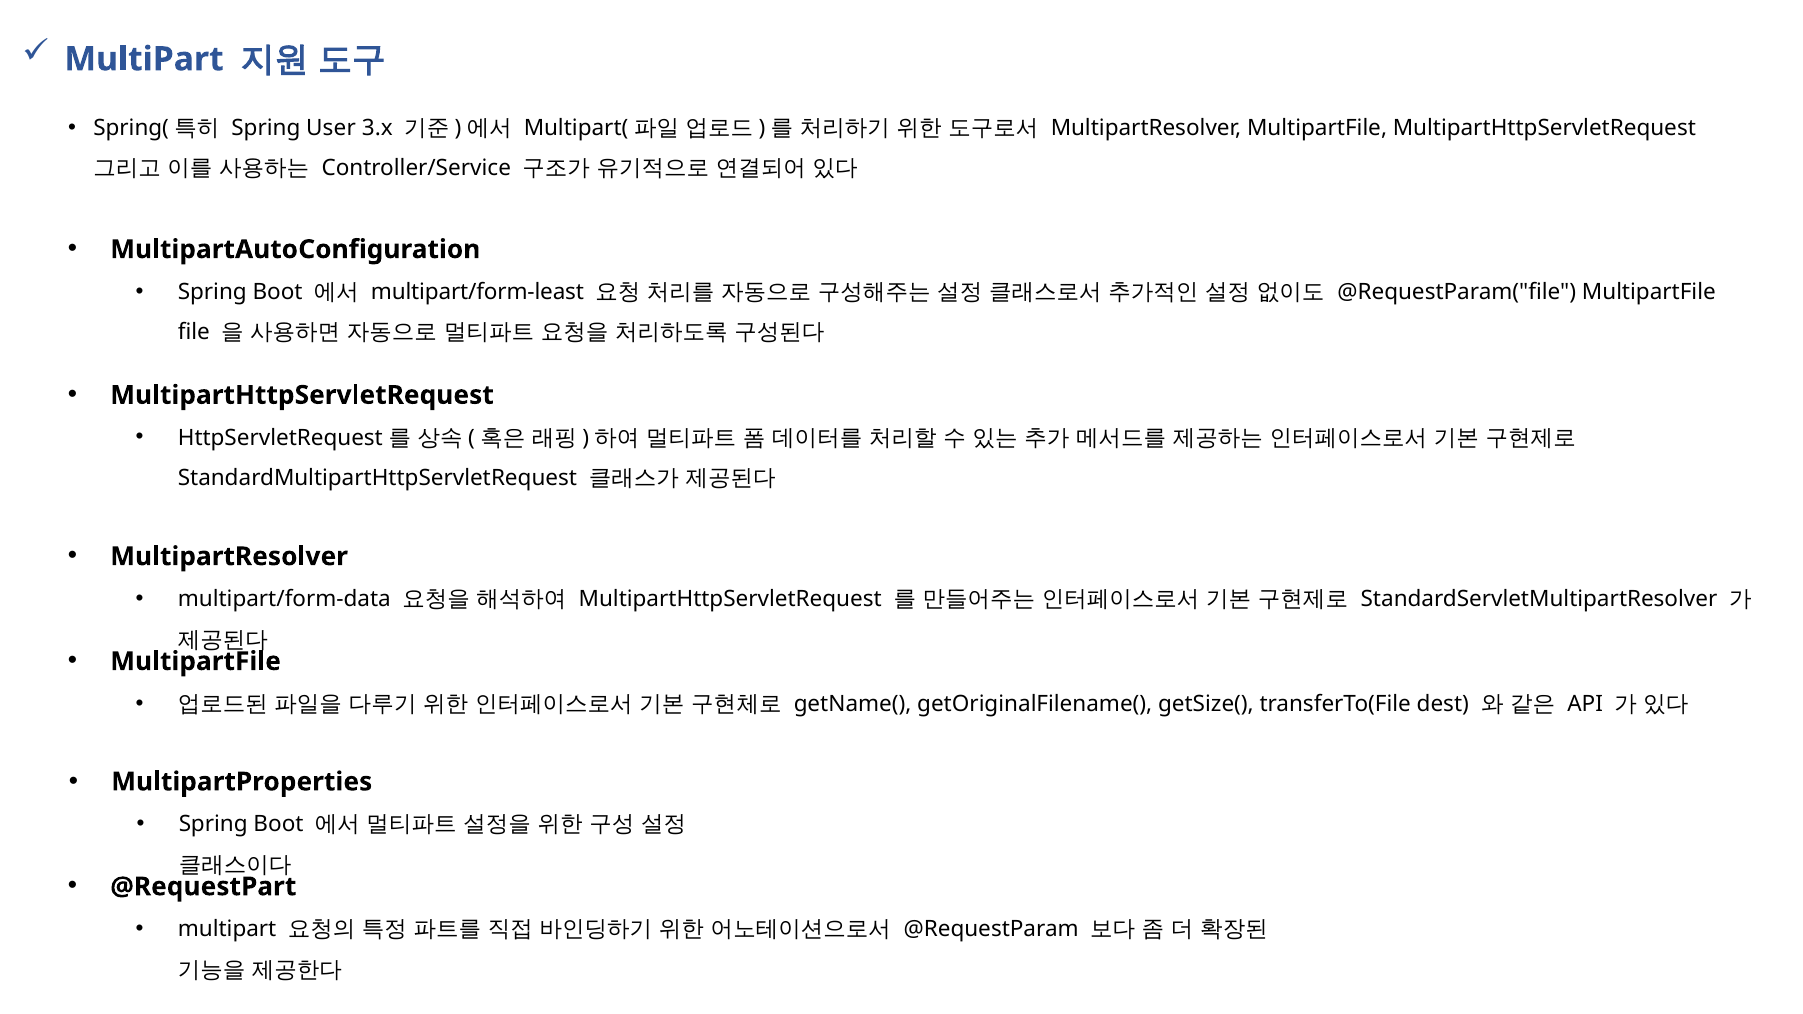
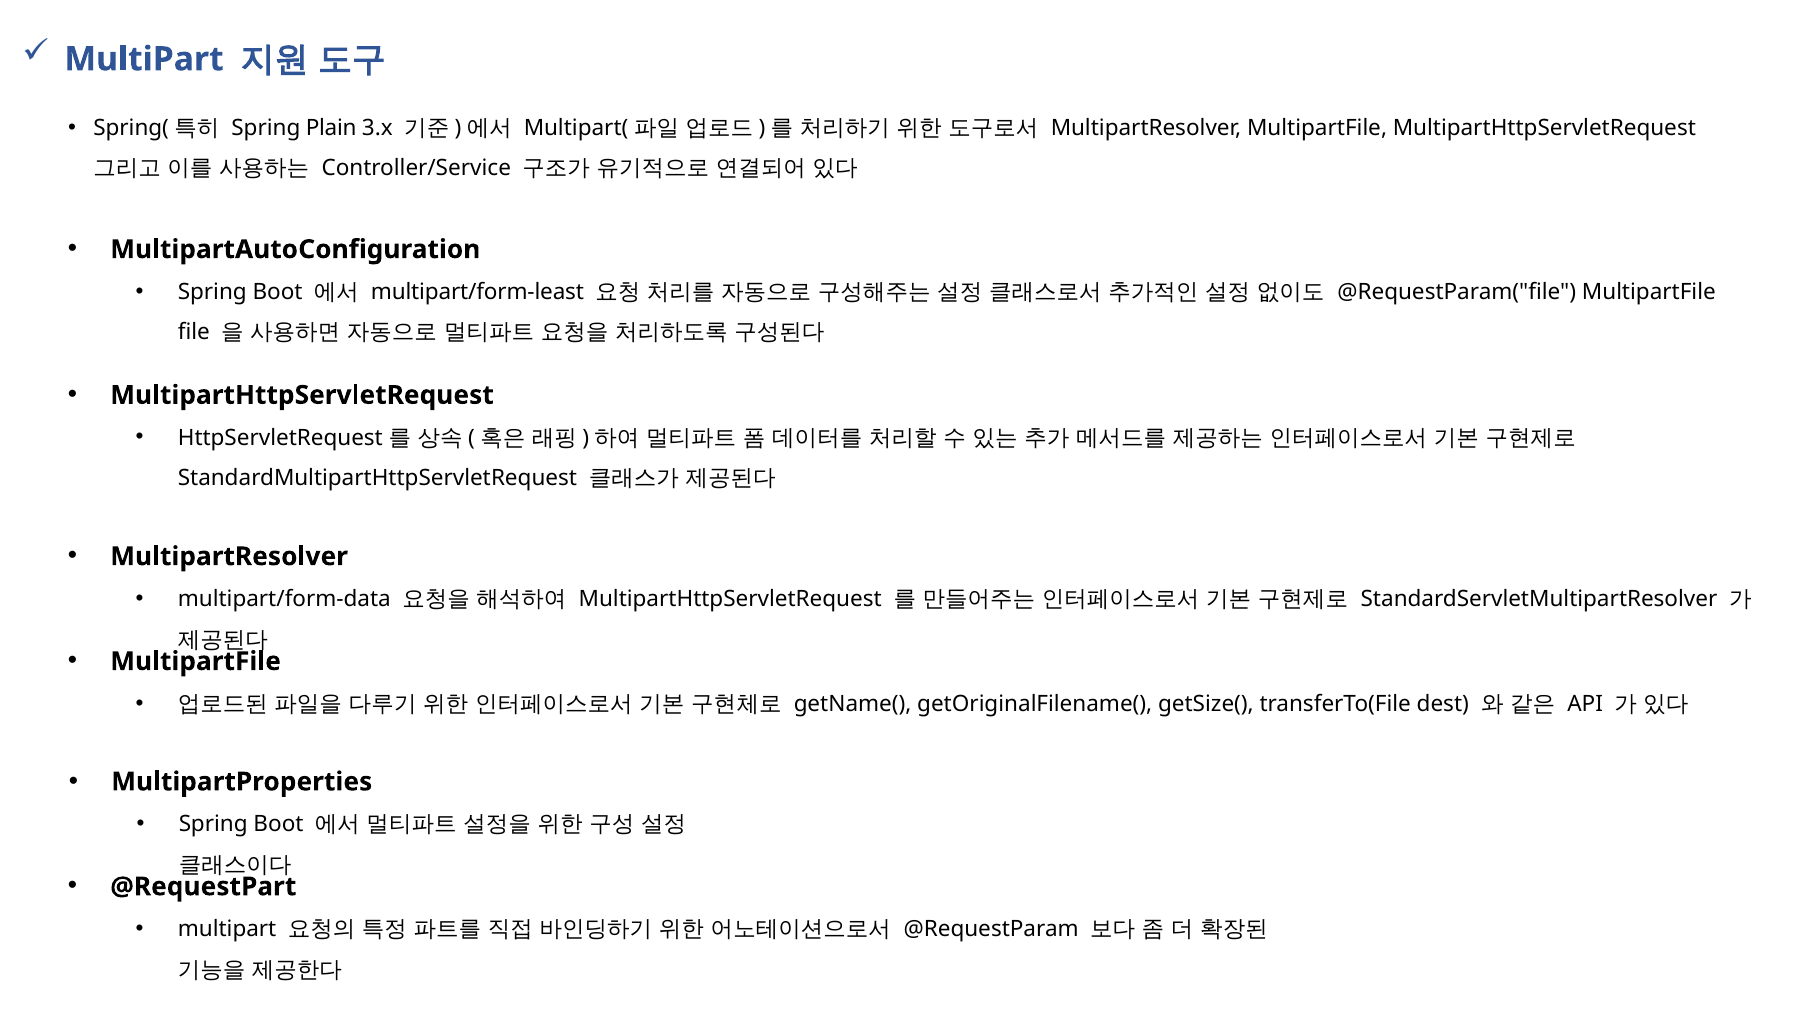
User: User -> Plain
